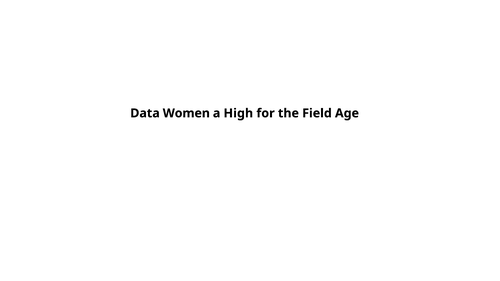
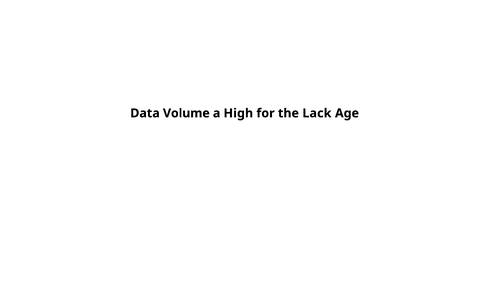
Women: Women -> Volume
Field: Field -> Lack
